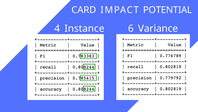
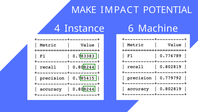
CARD: CARD -> MAKE
Variance: Variance -> Machine
